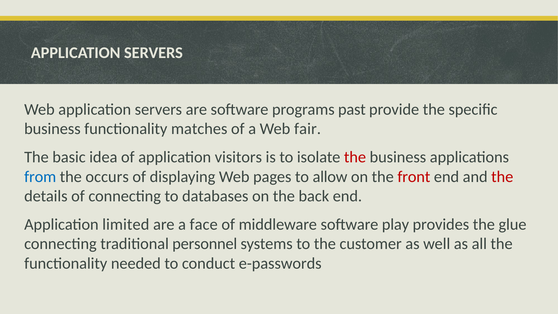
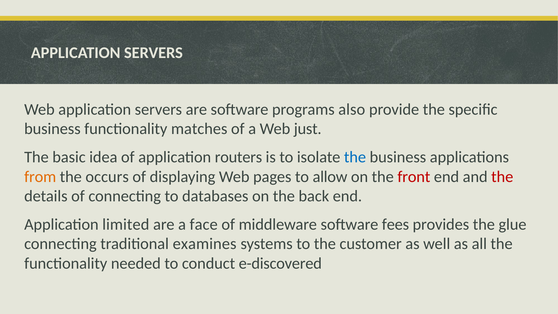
past: past -> also
fair: fair -> just
visitors: visitors -> routers
the at (355, 157) colour: red -> blue
from colour: blue -> orange
play: play -> fees
personnel: personnel -> examines
e-passwords: e-passwords -> e-discovered
